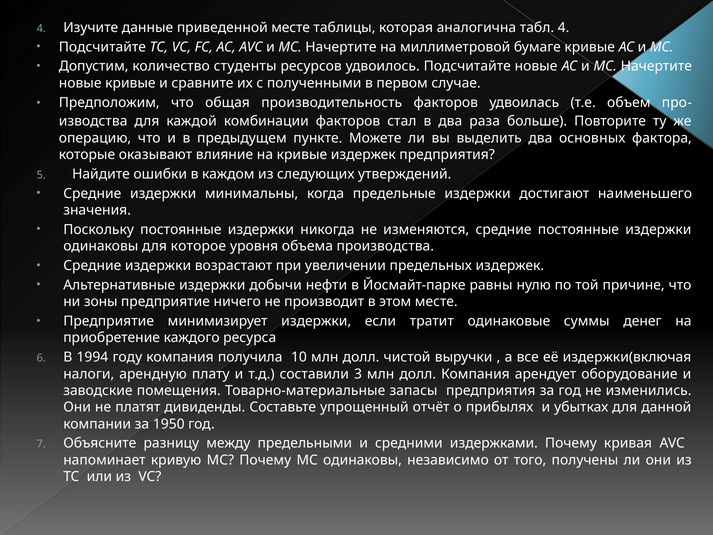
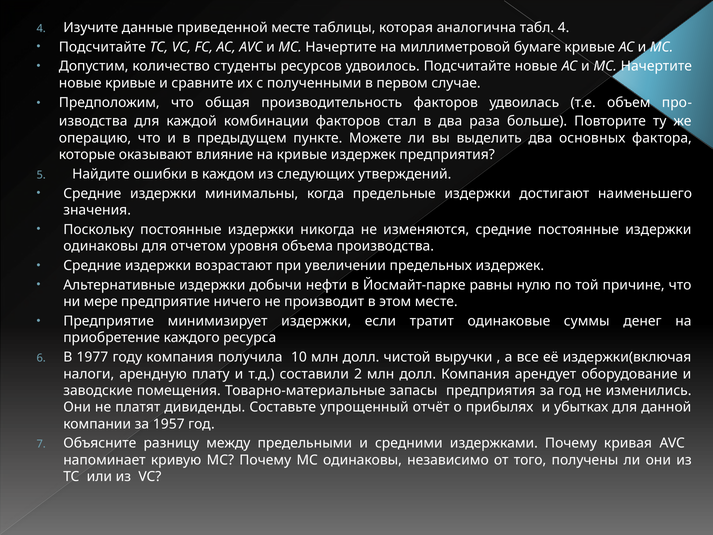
которое: которое -> отчетом
зоны: зоны -> мере
1994: 1994 -> 1977
3: 3 -> 2
1950: 1950 -> 1957
